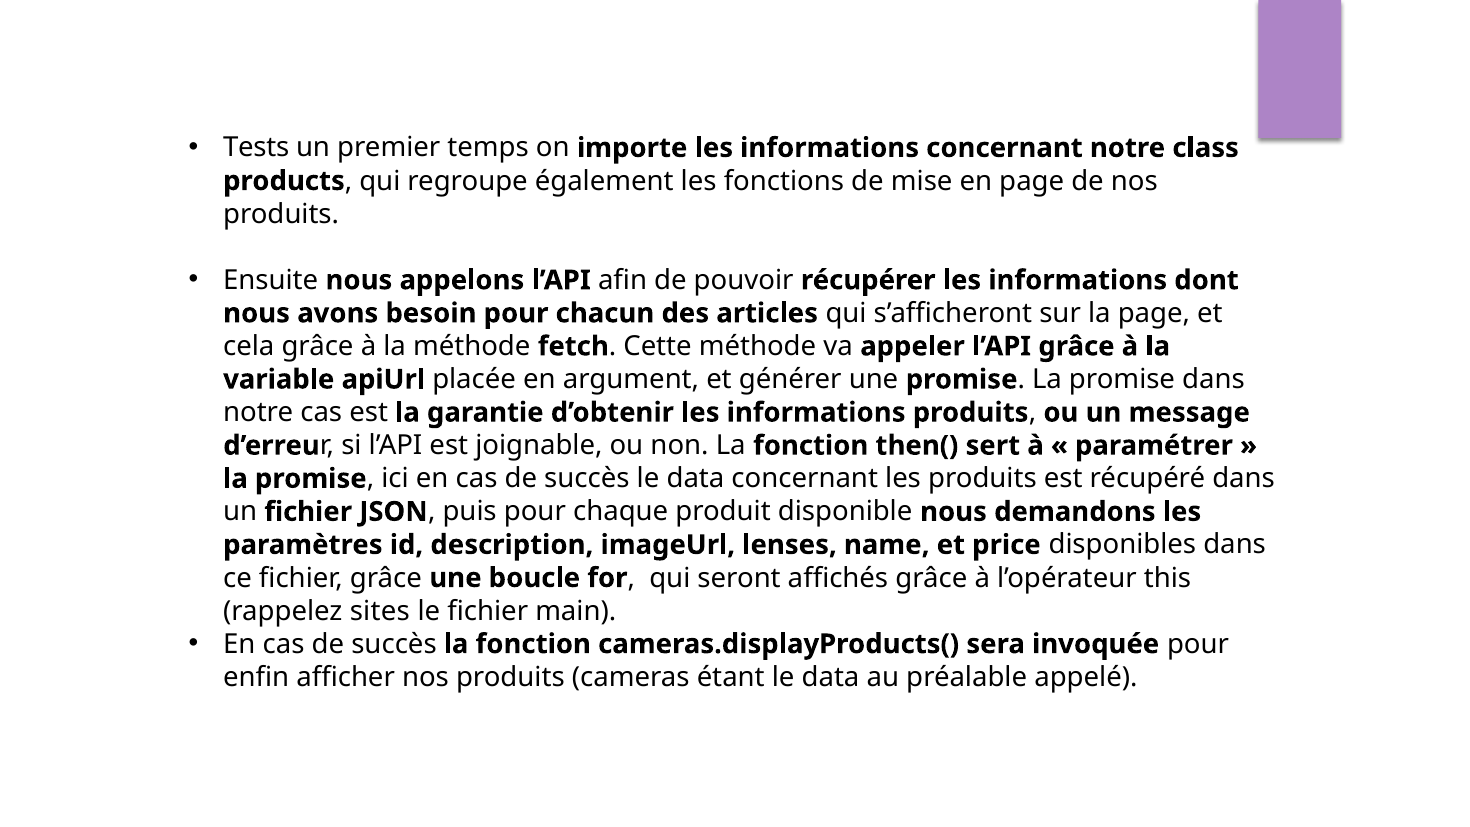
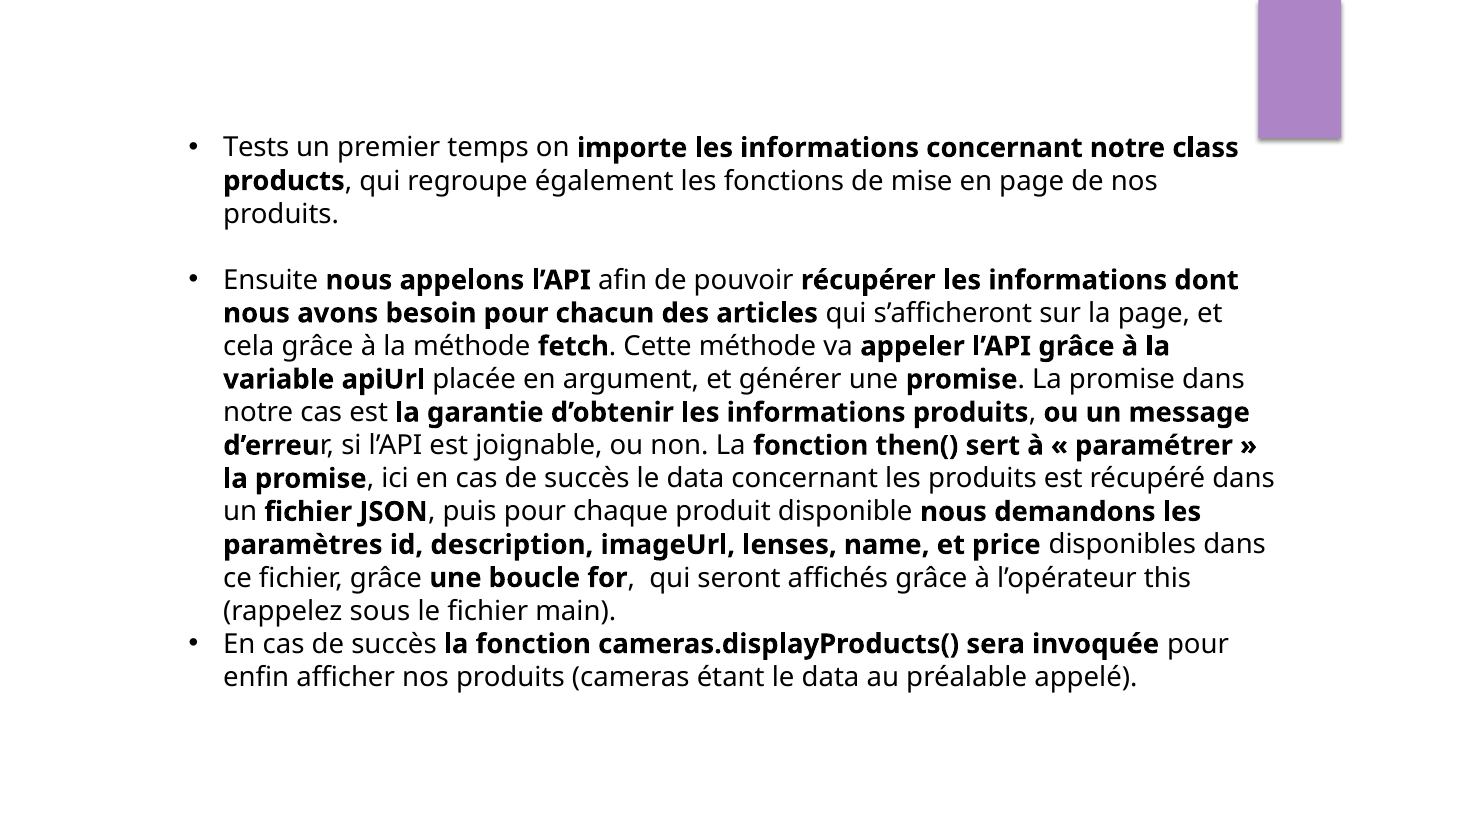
sites: sites -> sous
